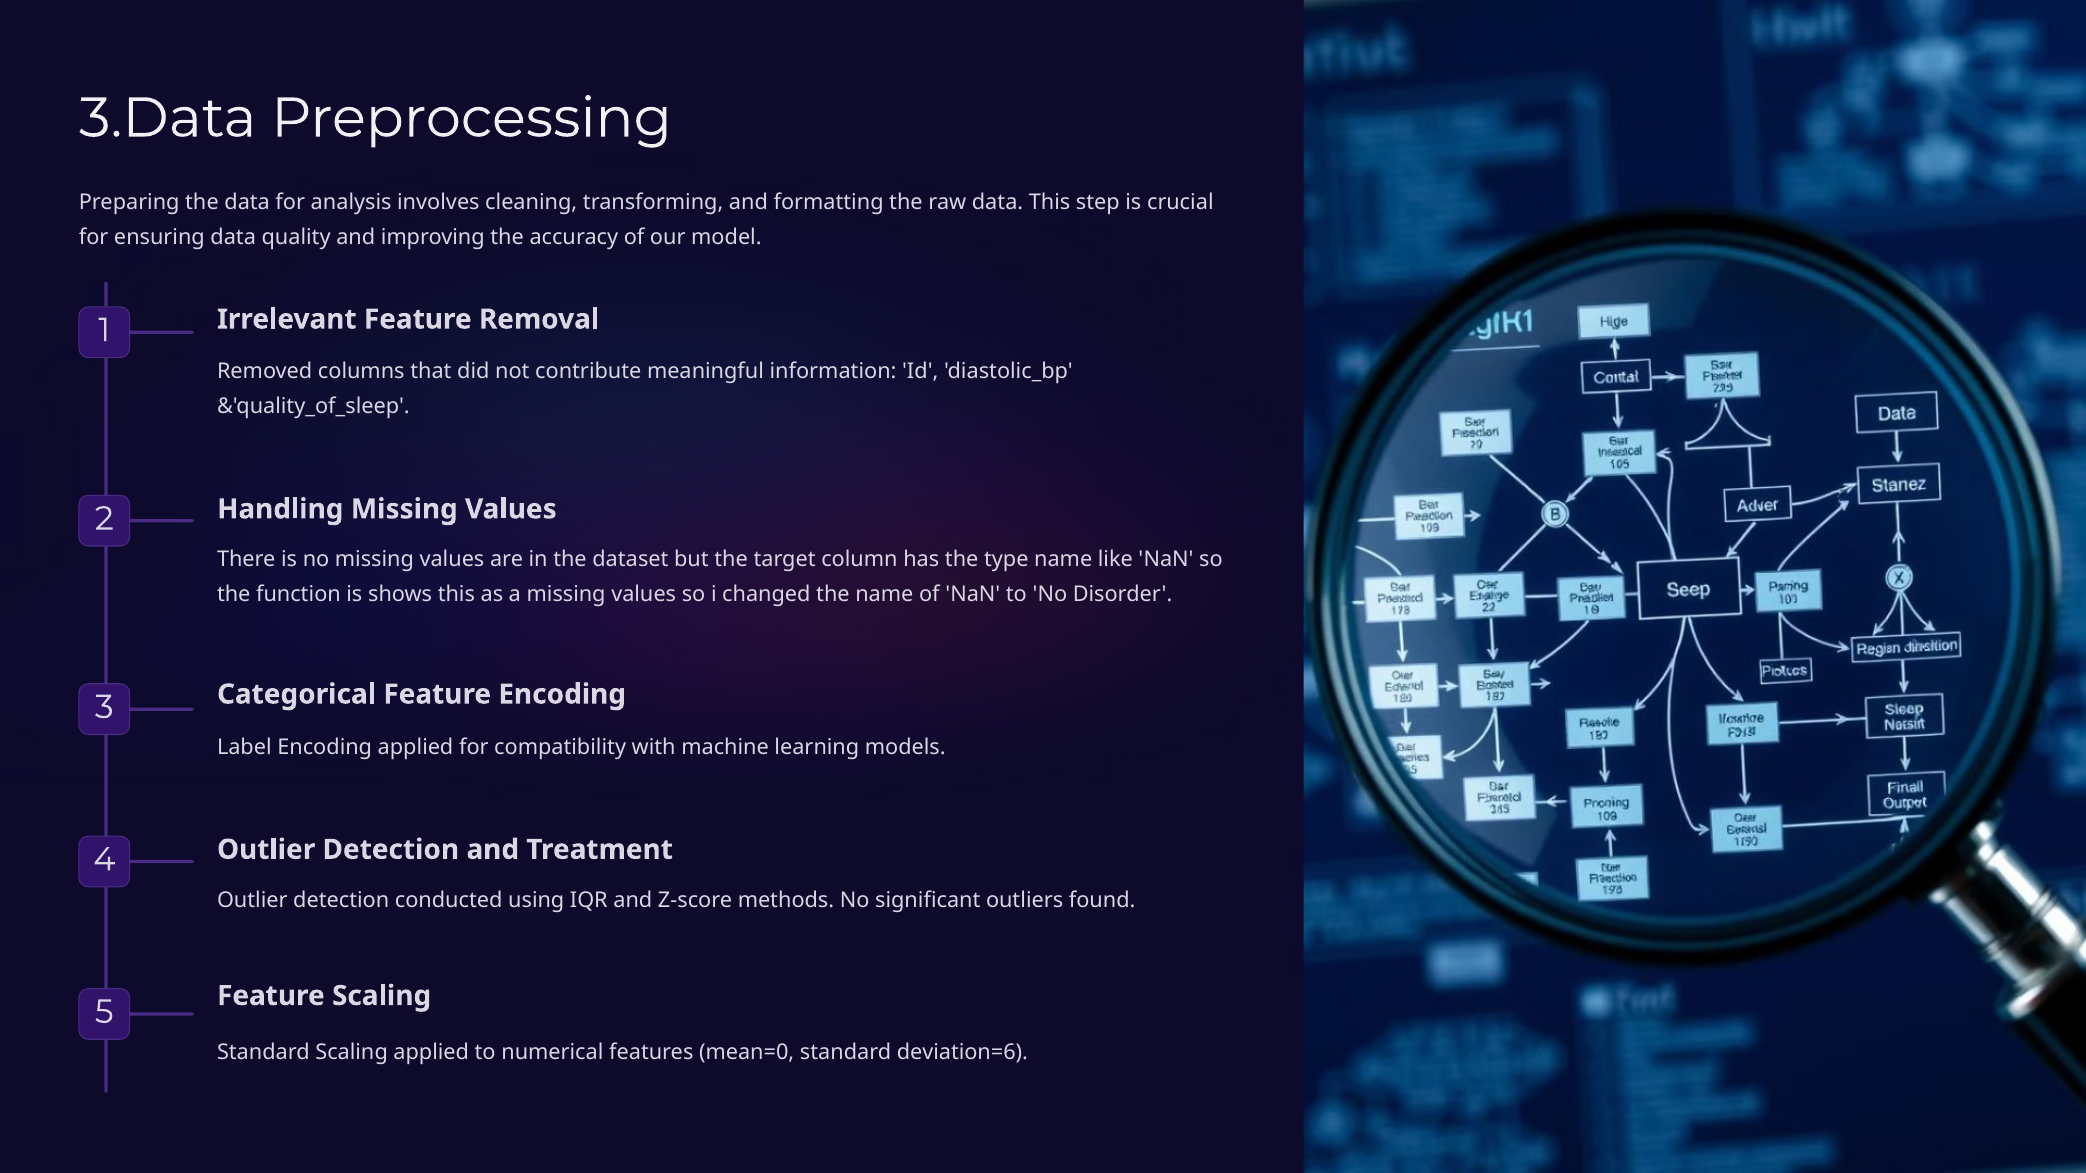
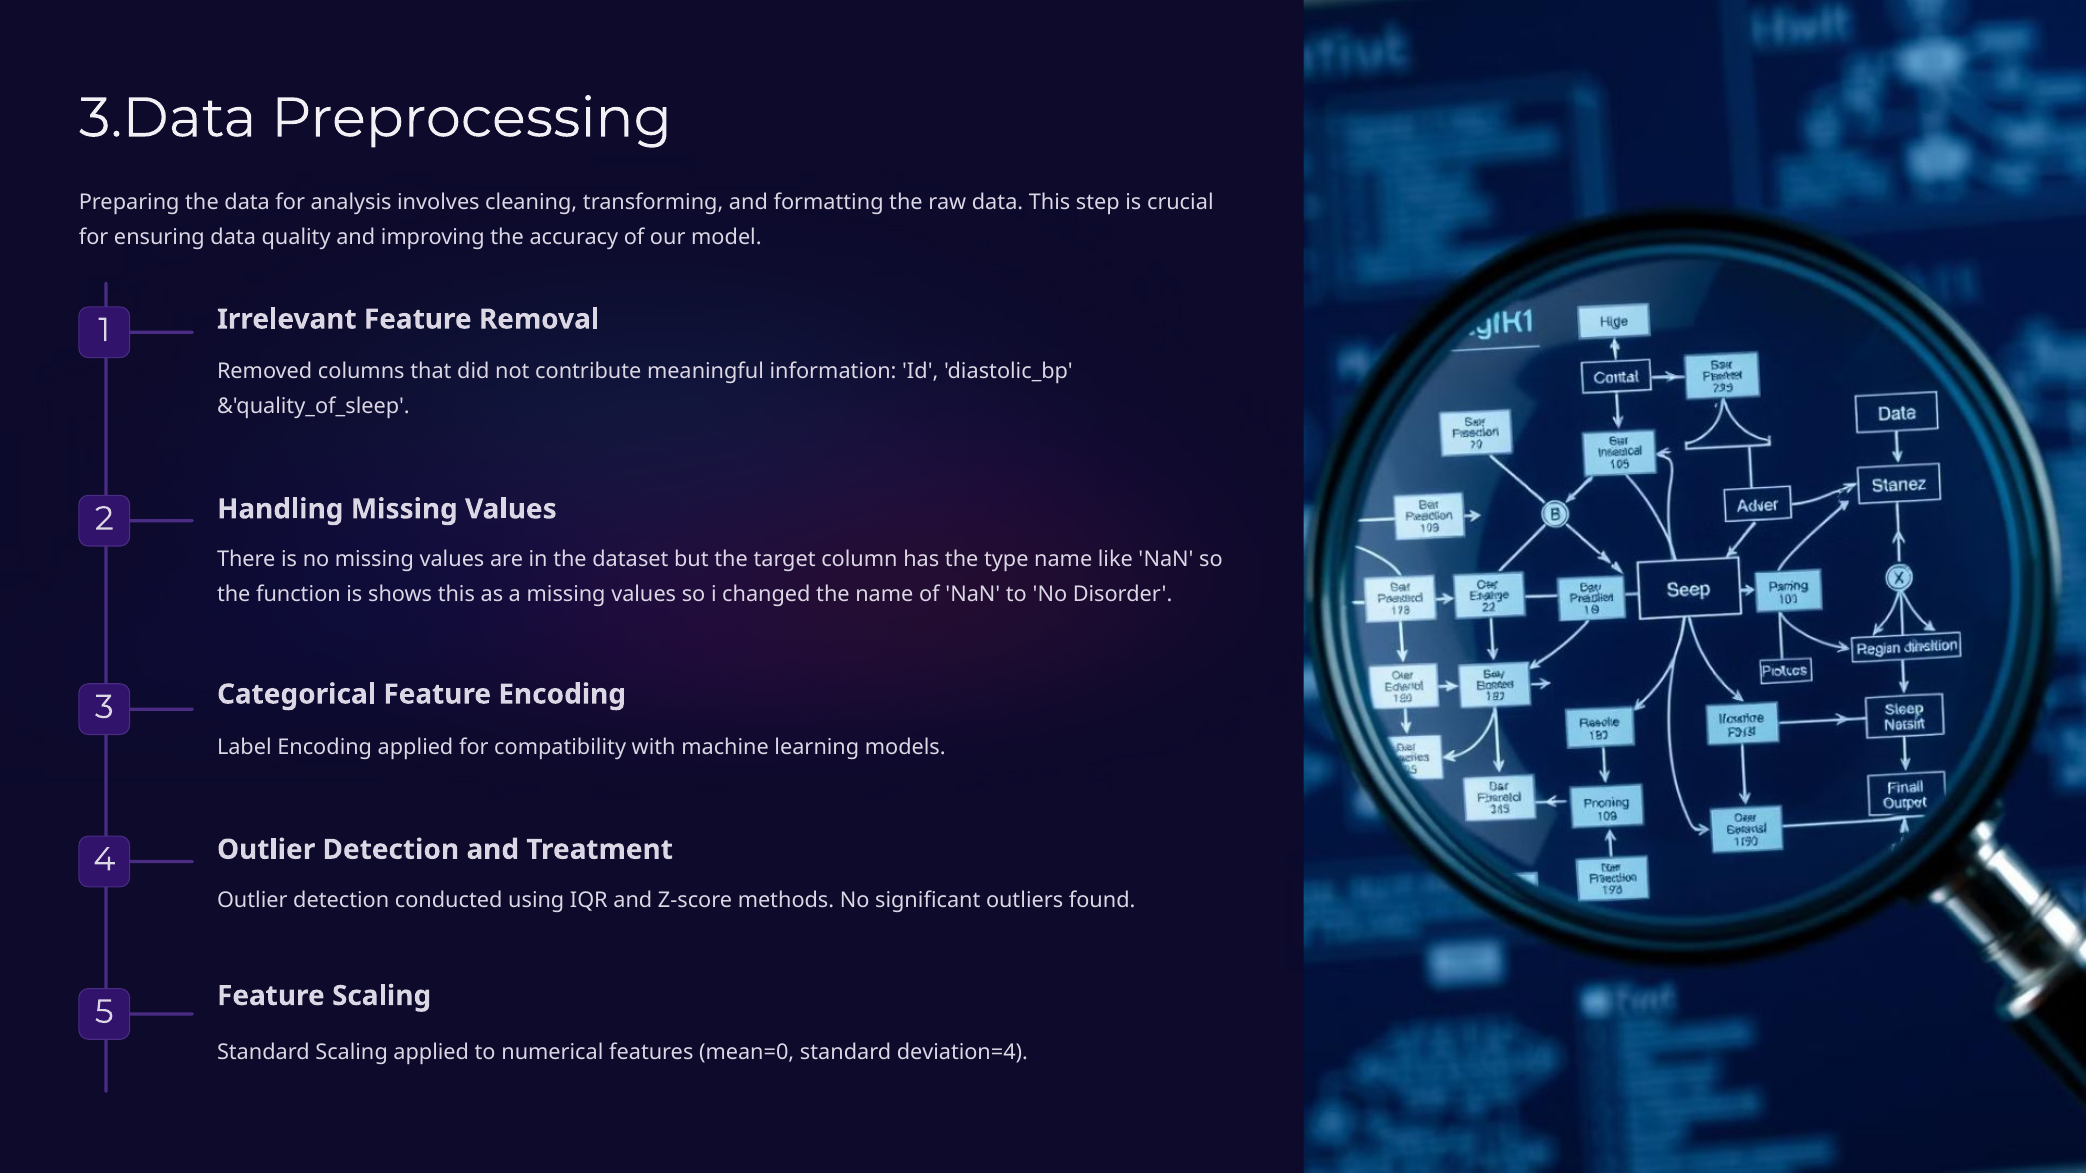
deviation=6: deviation=6 -> deviation=4
